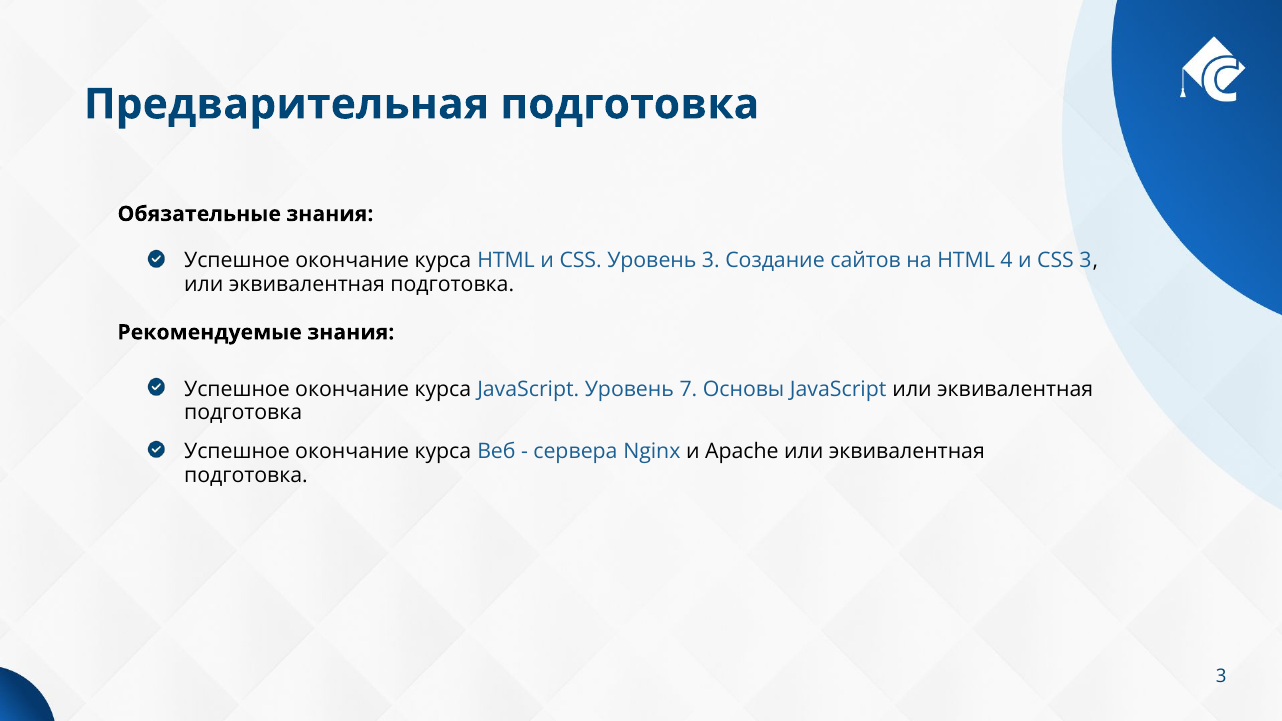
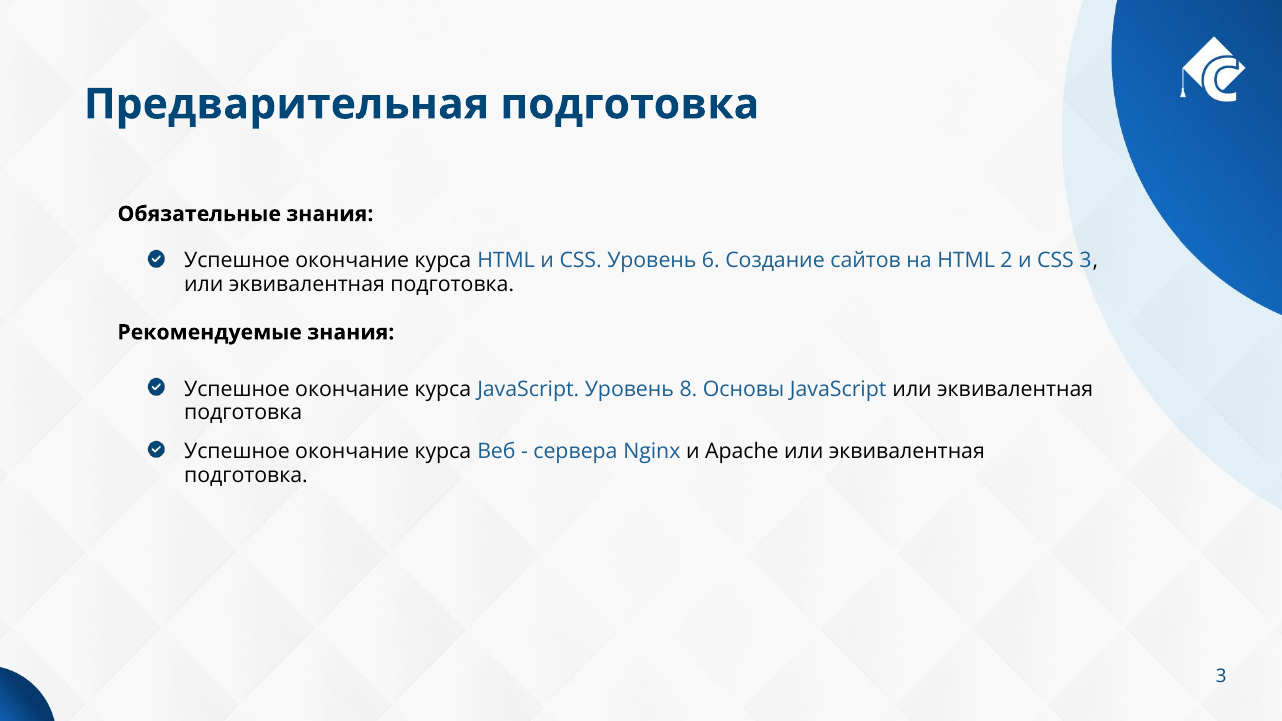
Уровень 3: 3 -> 6
4: 4 -> 2
7: 7 -> 8
